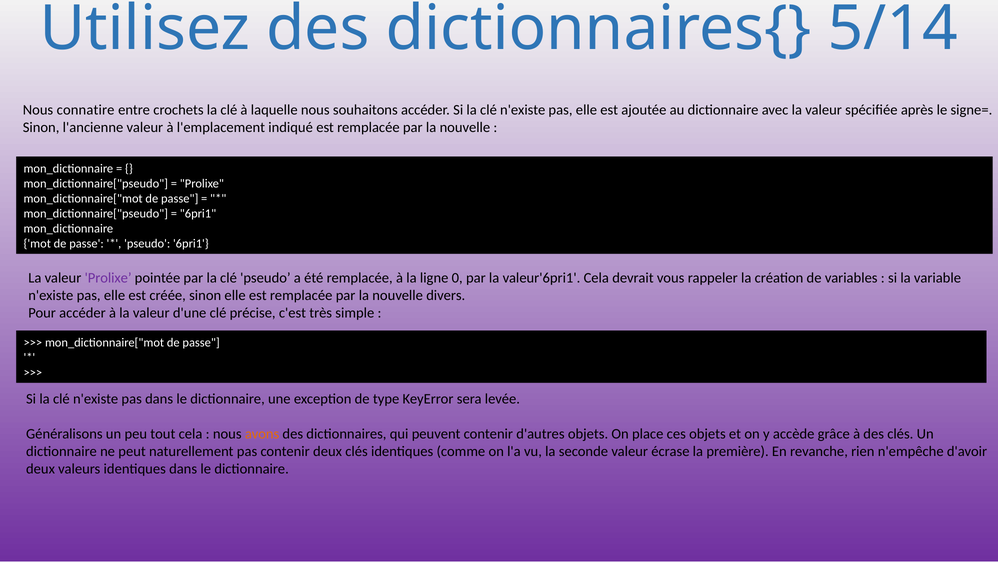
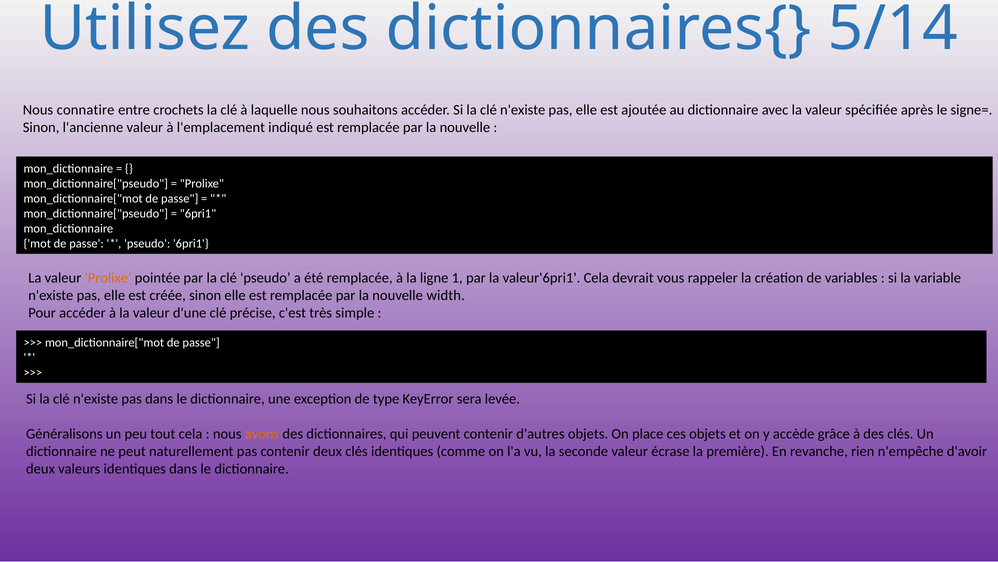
Prolixe at (108, 278) colour: purple -> orange
0: 0 -> 1
divers: divers -> width
